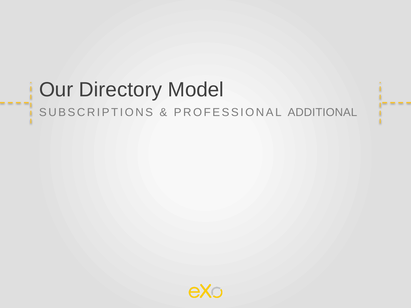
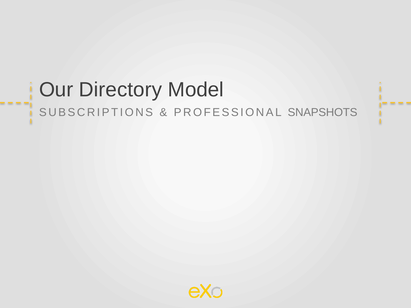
ADDITIONAL: ADDITIONAL -> SNAPSHOTS
